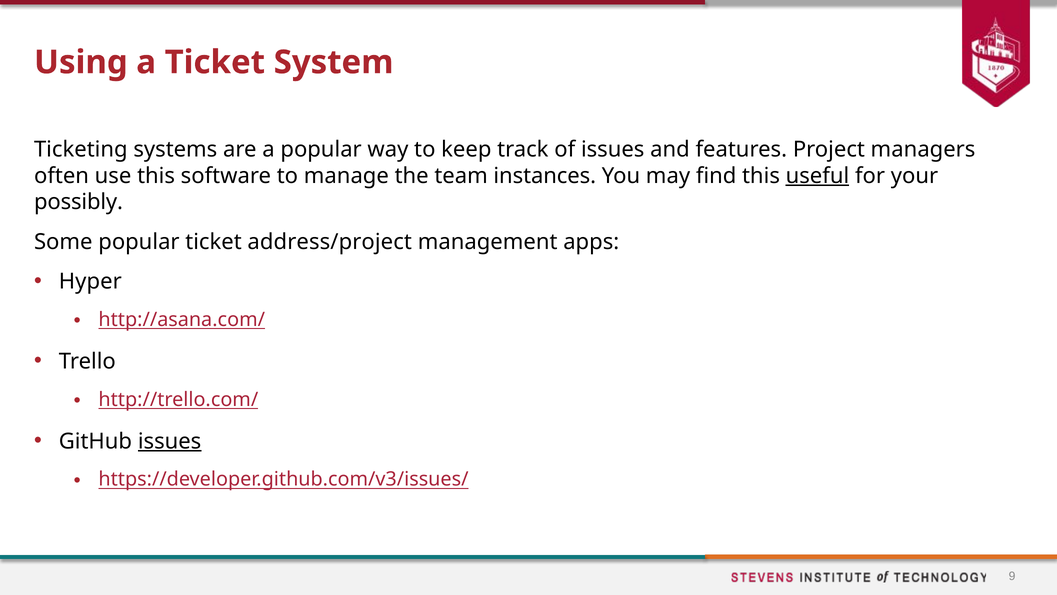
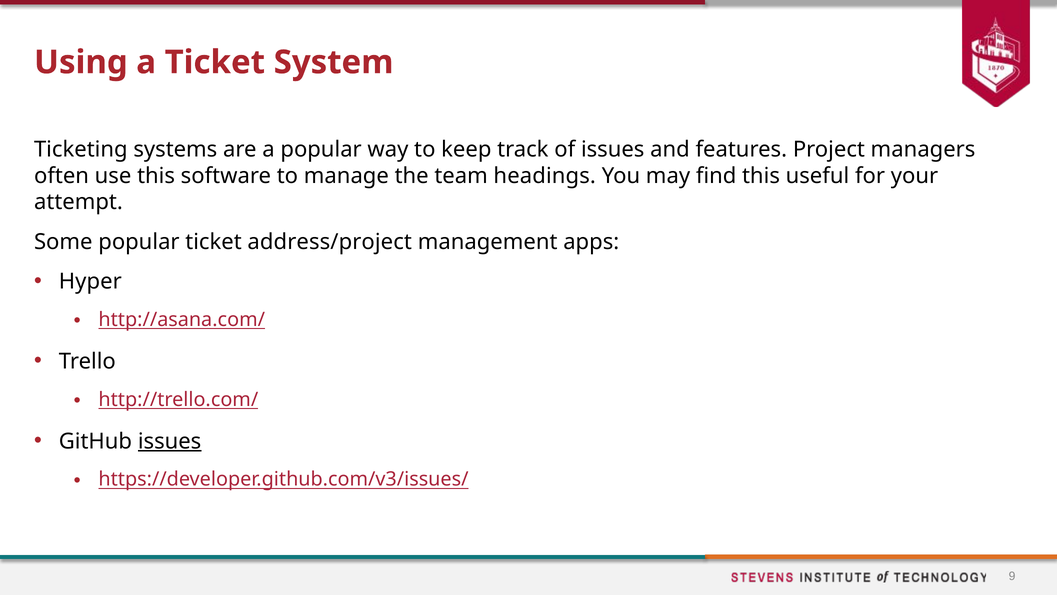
instances: instances -> headings
useful underline: present -> none
possibly: possibly -> attempt
